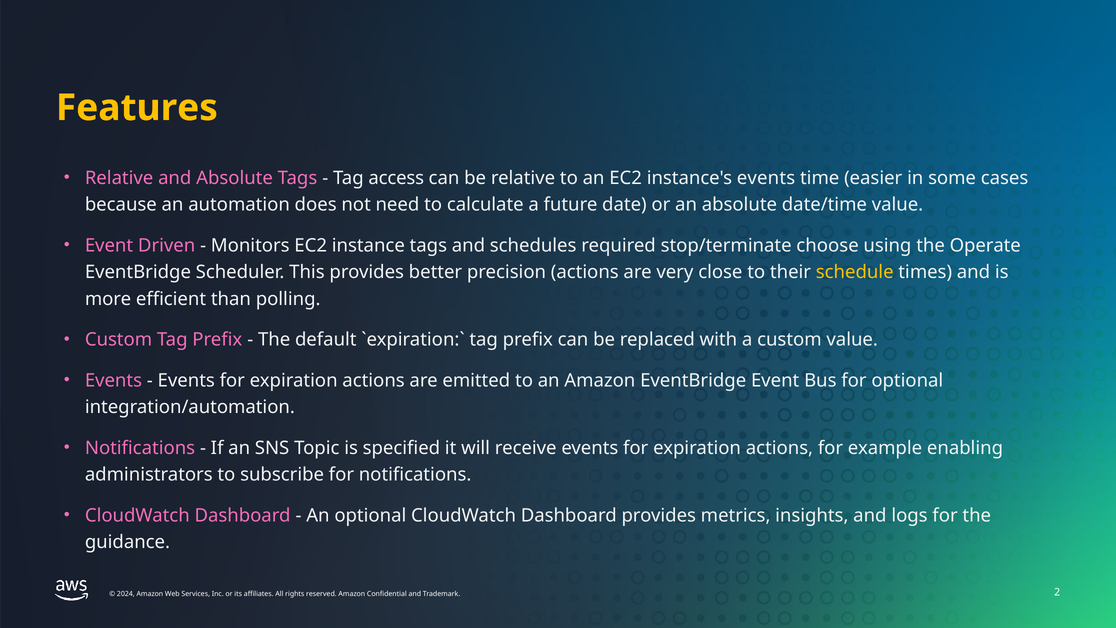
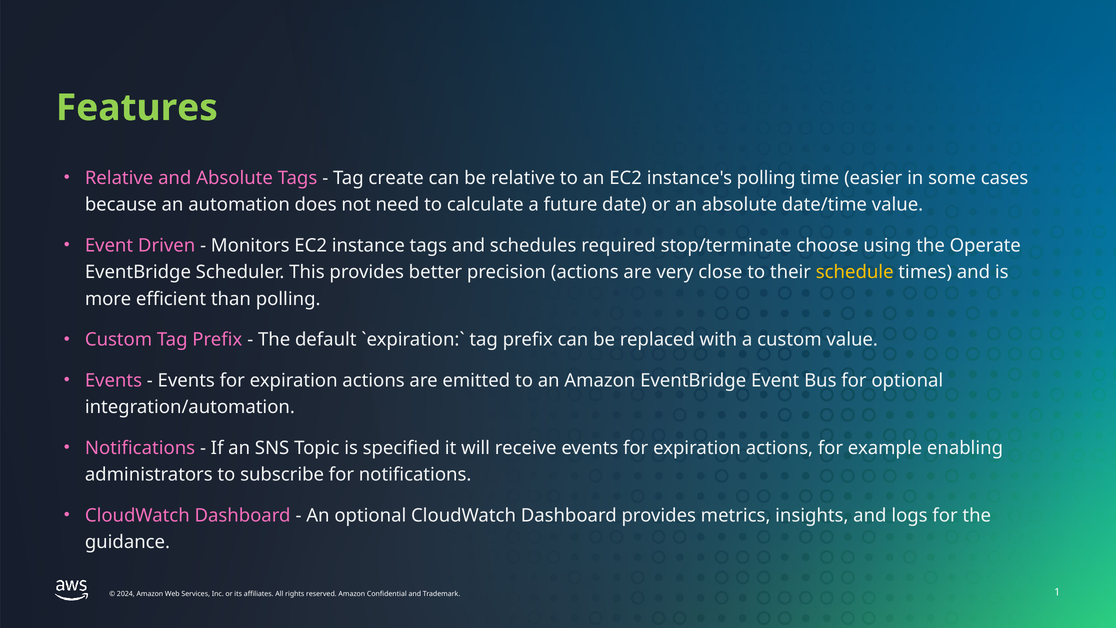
Features colour: yellow -> light green
access: access -> create
instance's events: events -> polling
2: 2 -> 1
